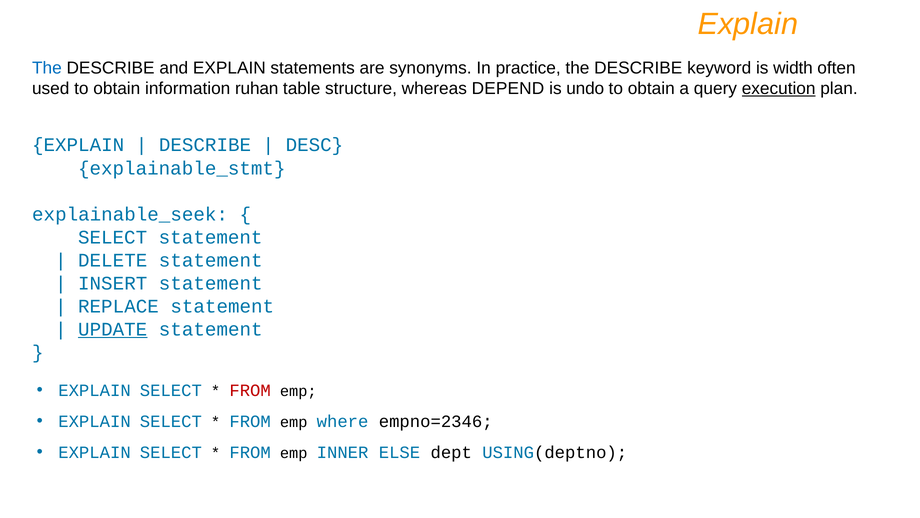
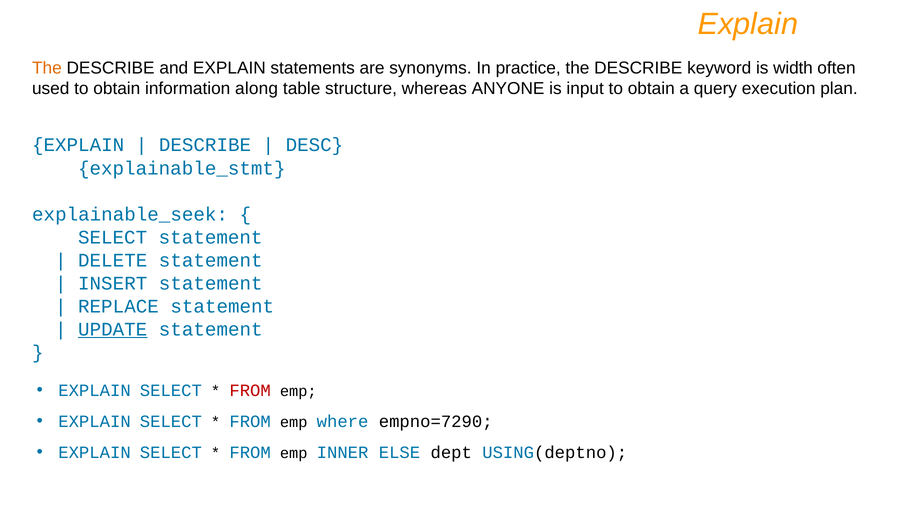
The at (47, 68) colour: blue -> orange
ruhan: ruhan -> along
DEPEND: DEPEND -> ANYONE
undo: undo -> input
execution underline: present -> none
empno=2346: empno=2346 -> empno=7290
